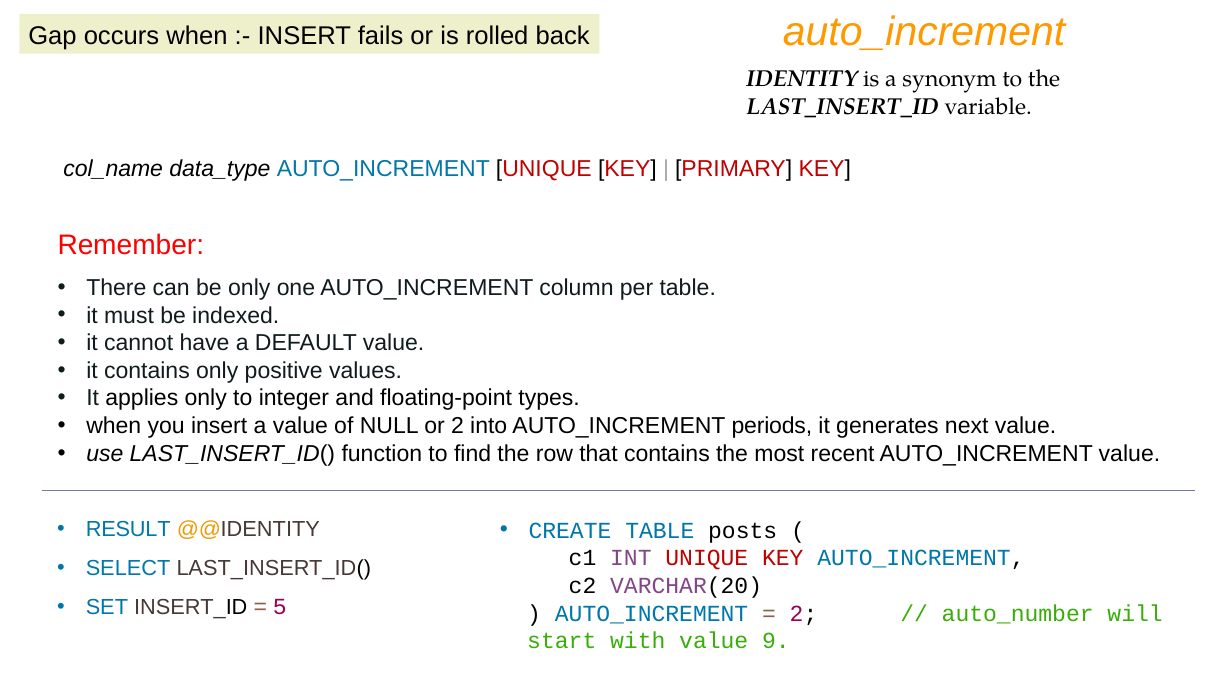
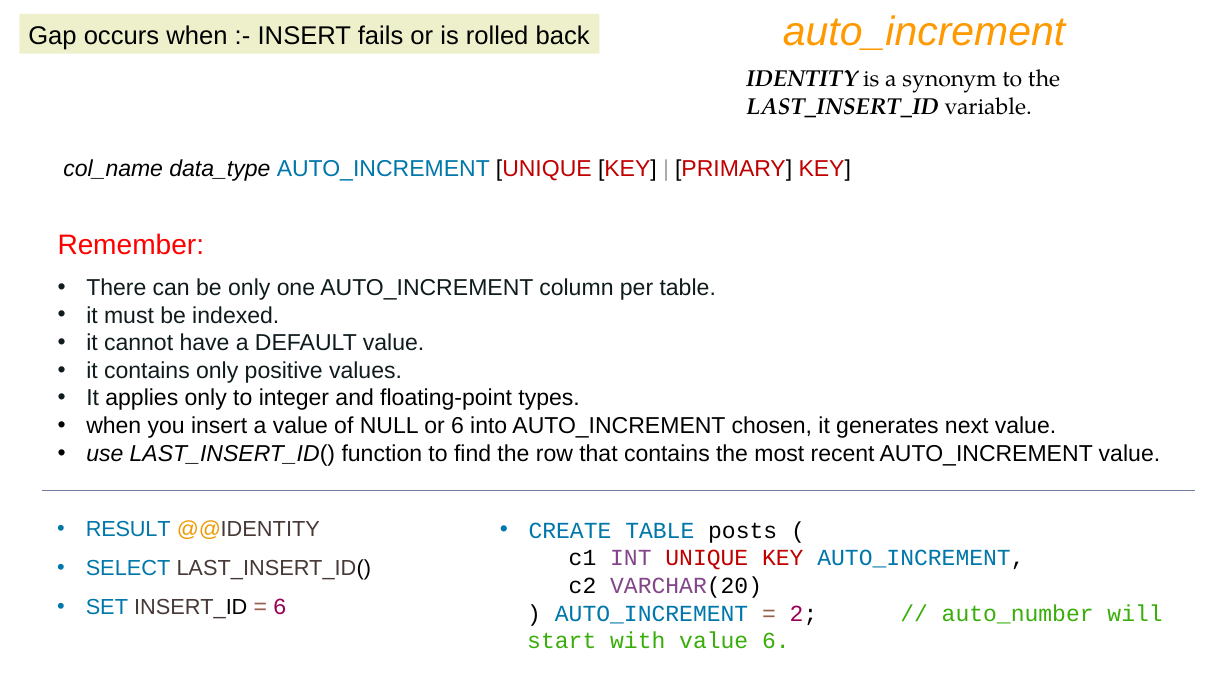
or 2: 2 -> 6
periods: periods -> chosen
5 at (280, 607): 5 -> 6
value 9: 9 -> 6
